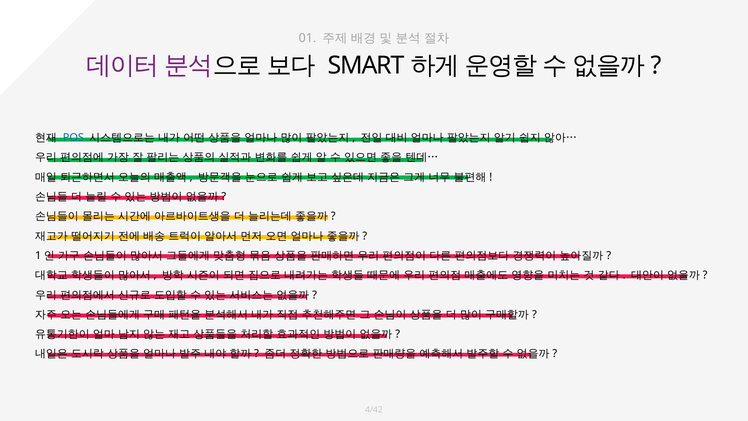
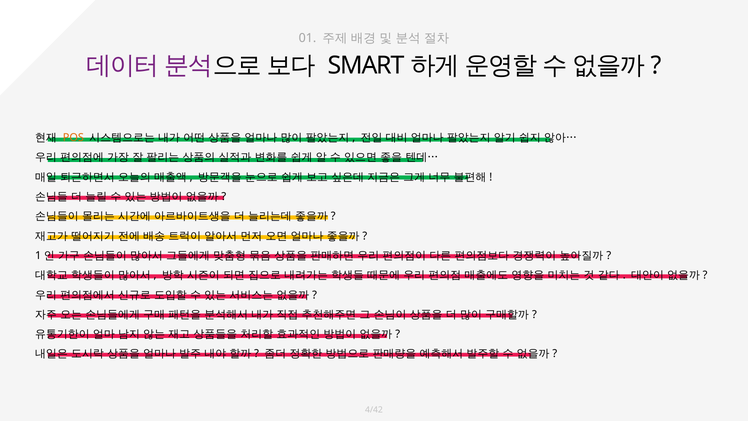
POS colour: blue -> orange
